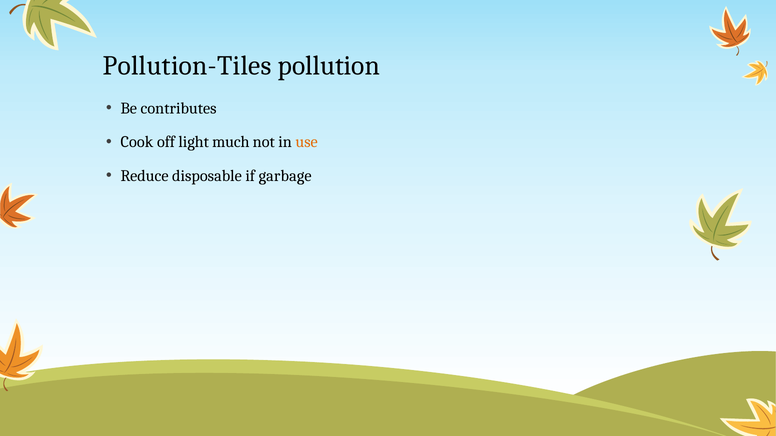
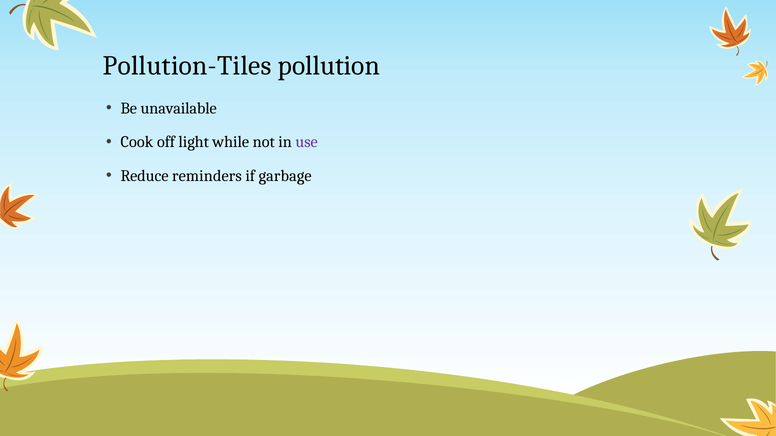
contributes: contributes -> unavailable
much: much -> while
use colour: orange -> purple
disposable: disposable -> reminders
